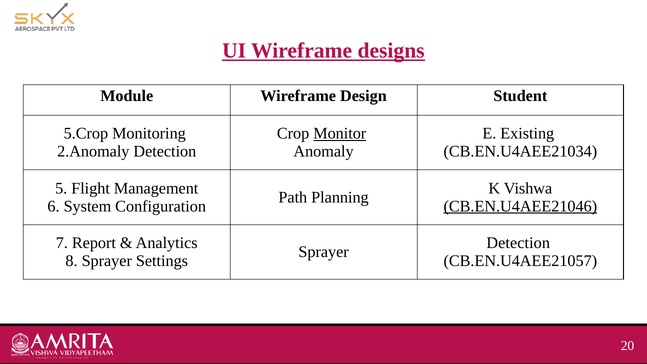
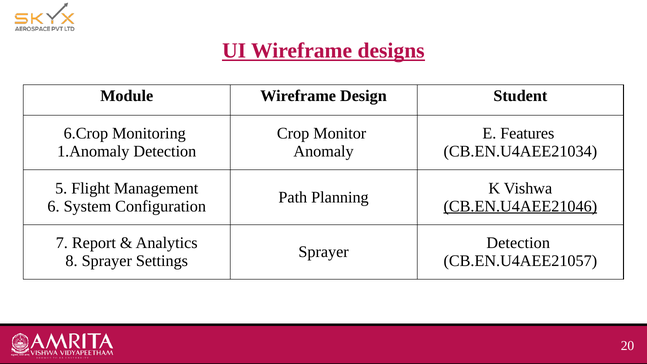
5.Crop: 5.Crop -> 6.Crop
Monitor underline: present -> none
Existing: Existing -> Features
2.Anomaly: 2.Anomaly -> 1.Anomaly
